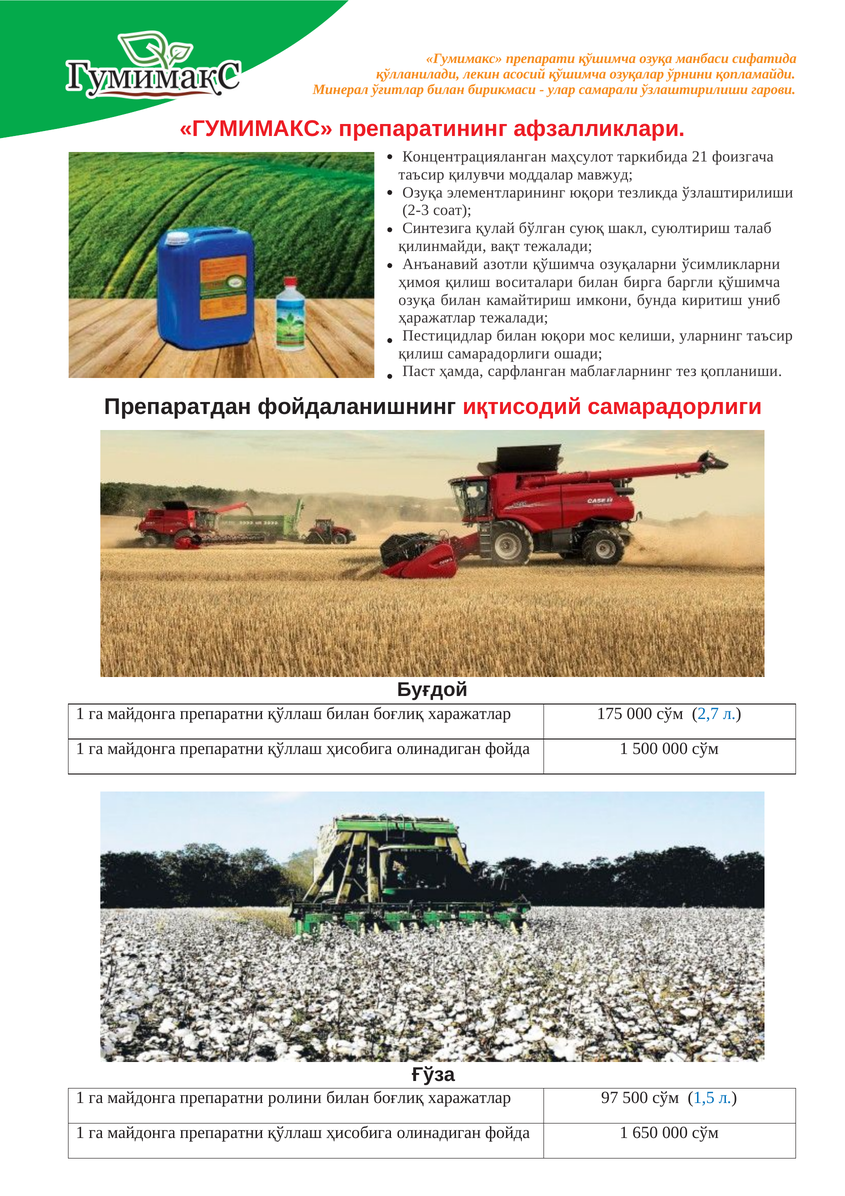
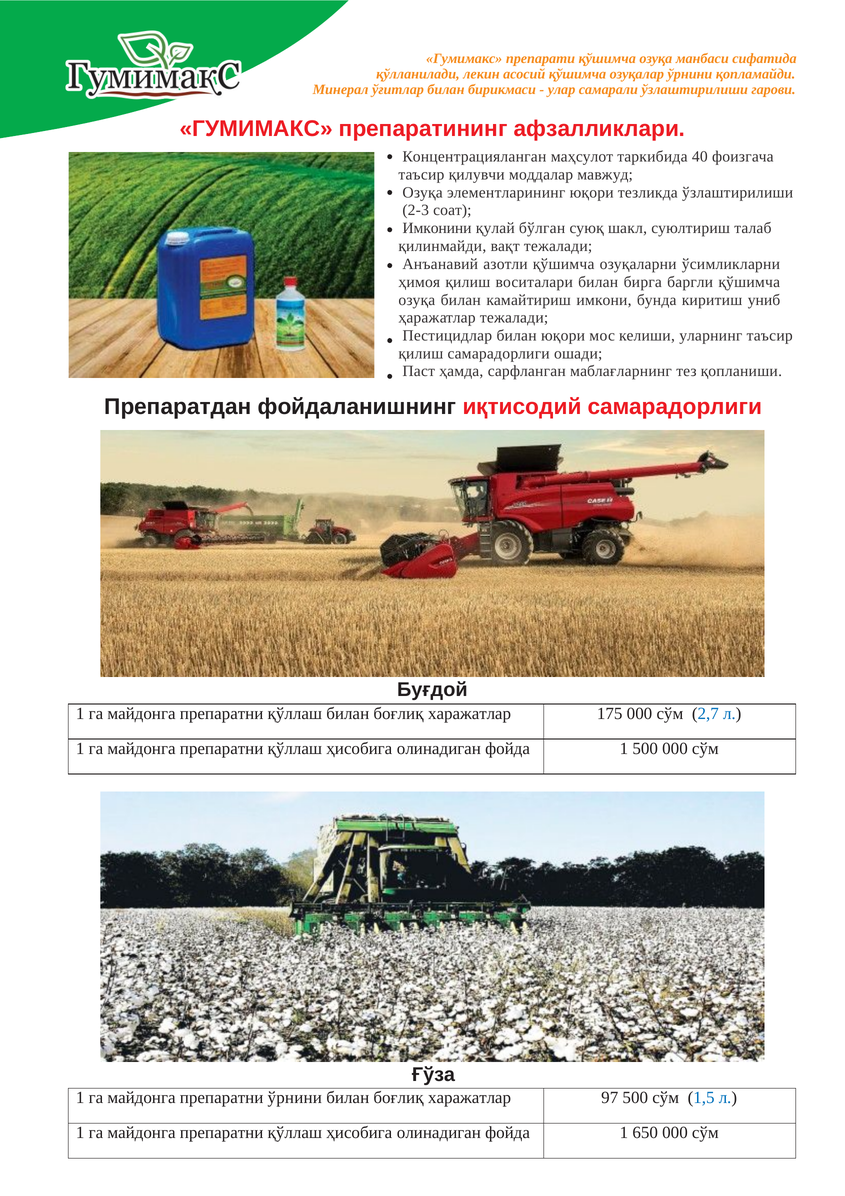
21: 21 -> 40
Синтезига: Синтезига -> Имконини
препаратни ролини: ролини -> ўрнини
